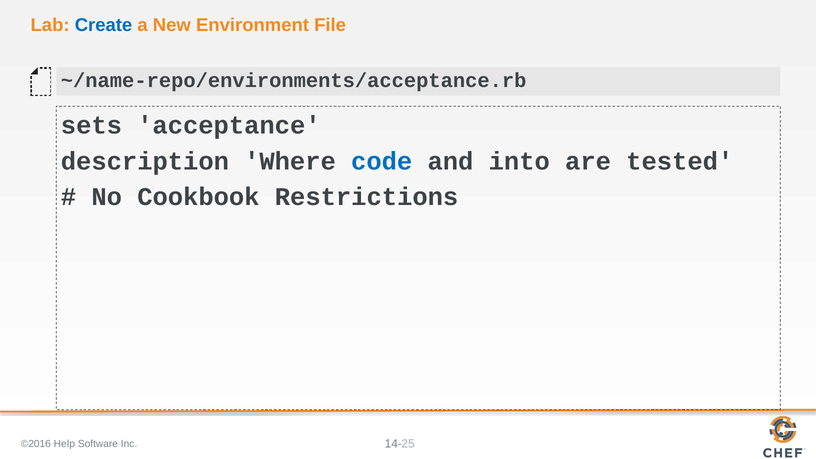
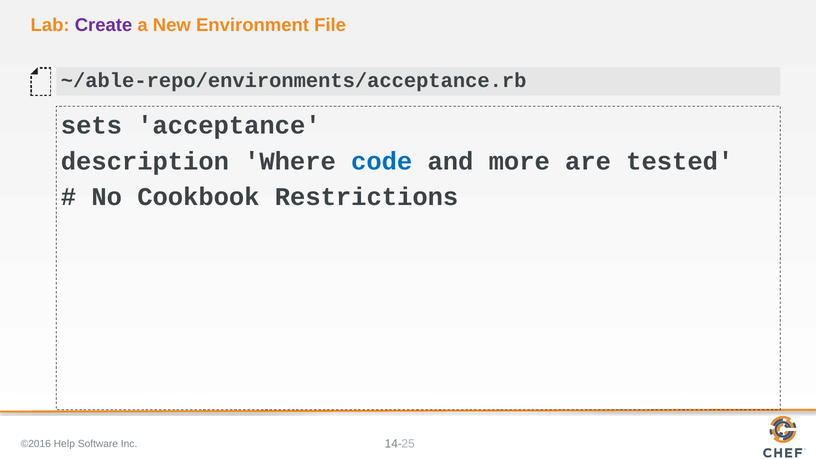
Create colour: blue -> purple
~/name-repo/environments/acceptance.rb: ~/name-repo/environments/acceptance.rb -> ~/able-repo/environments/acceptance.rb
into: into -> more
